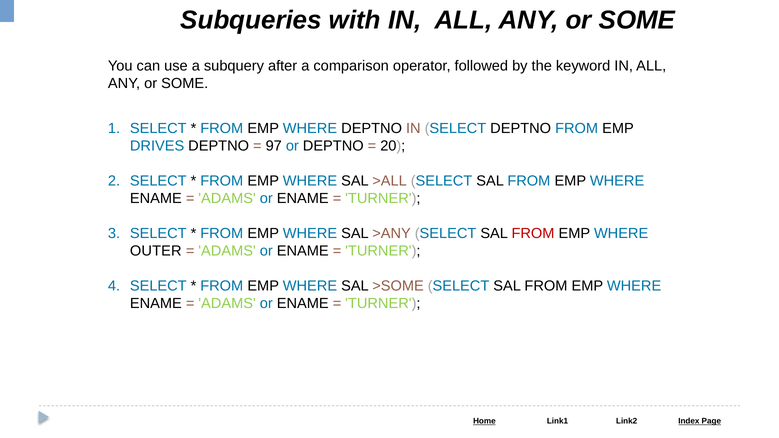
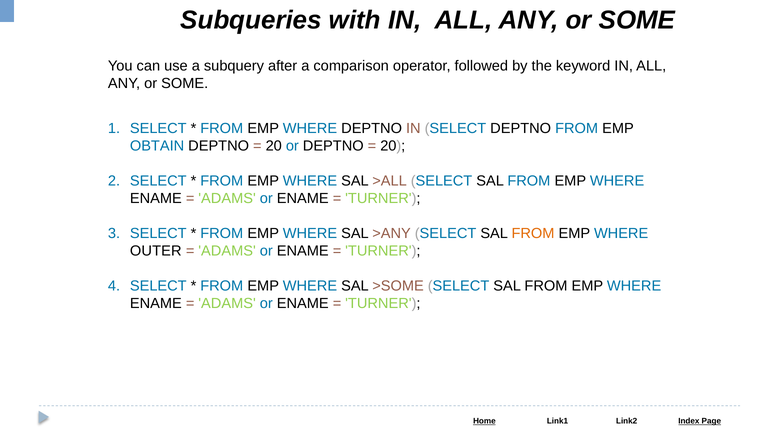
DRIVES: DRIVES -> OBTAIN
97 at (274, 146): 97 -> 20
FROM at (533, 234) colour: red -> orange
